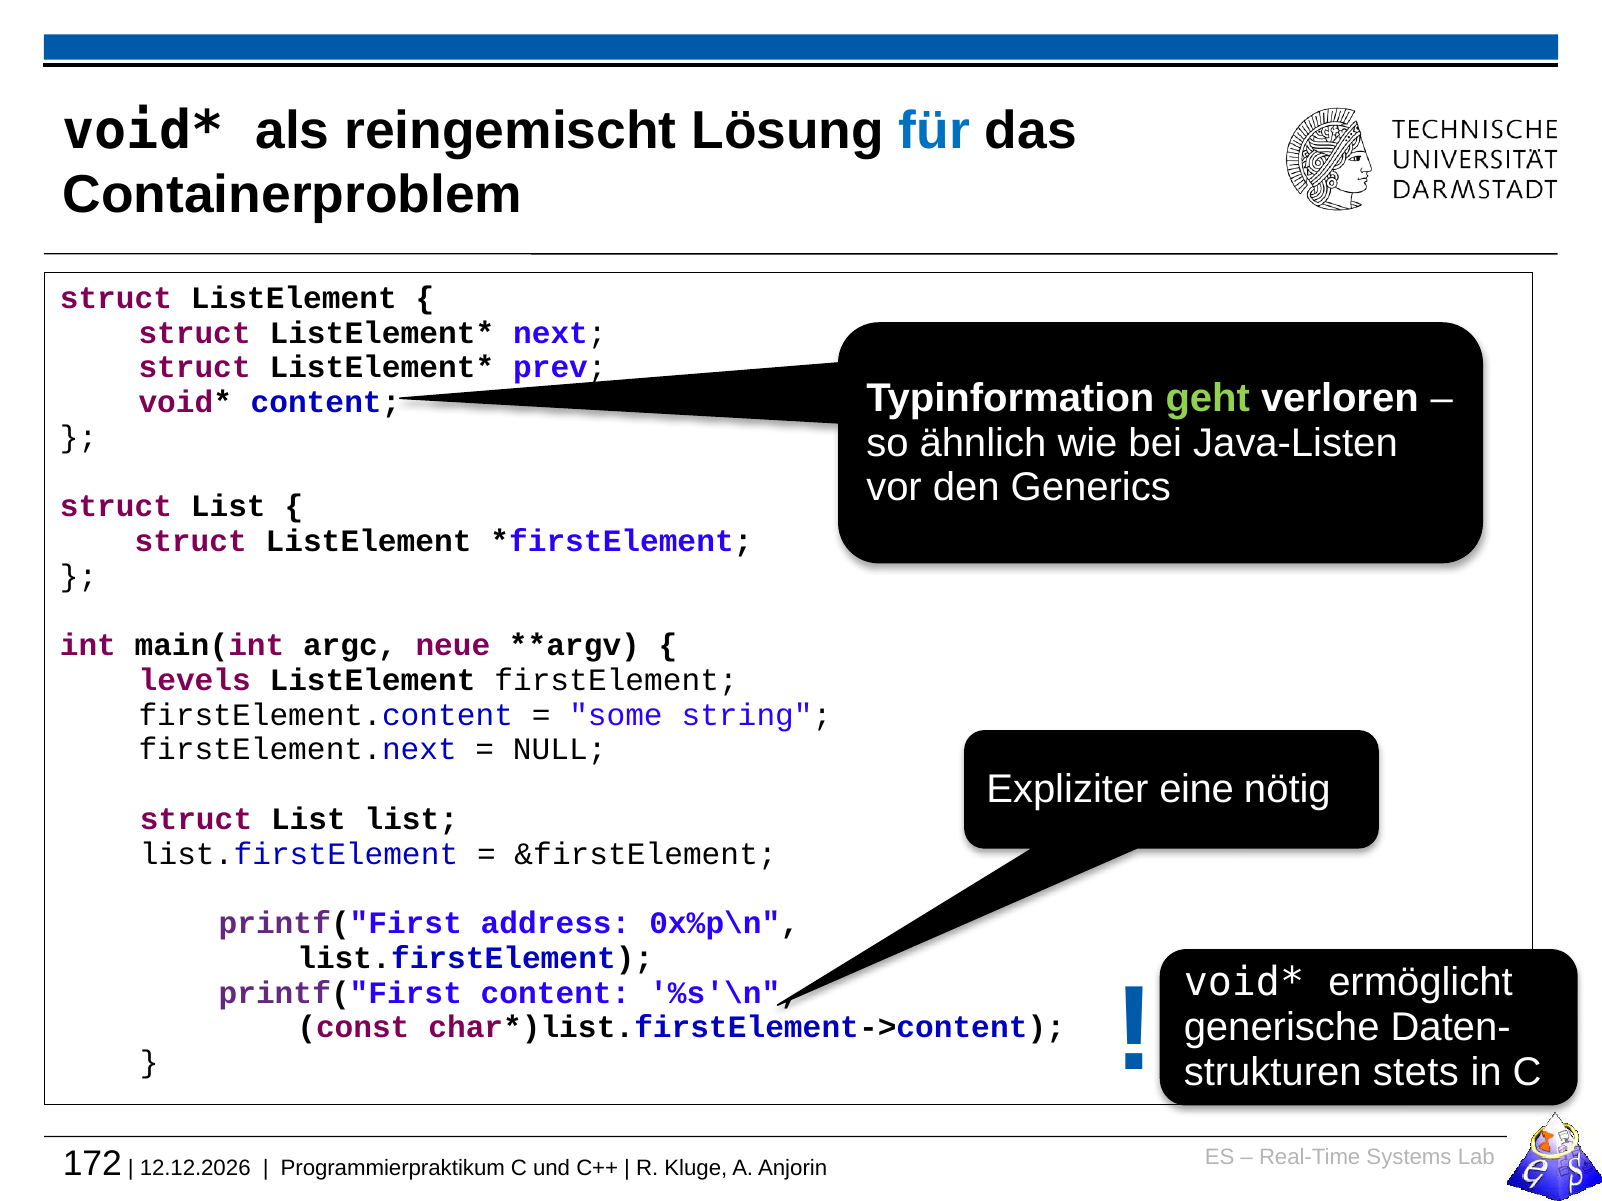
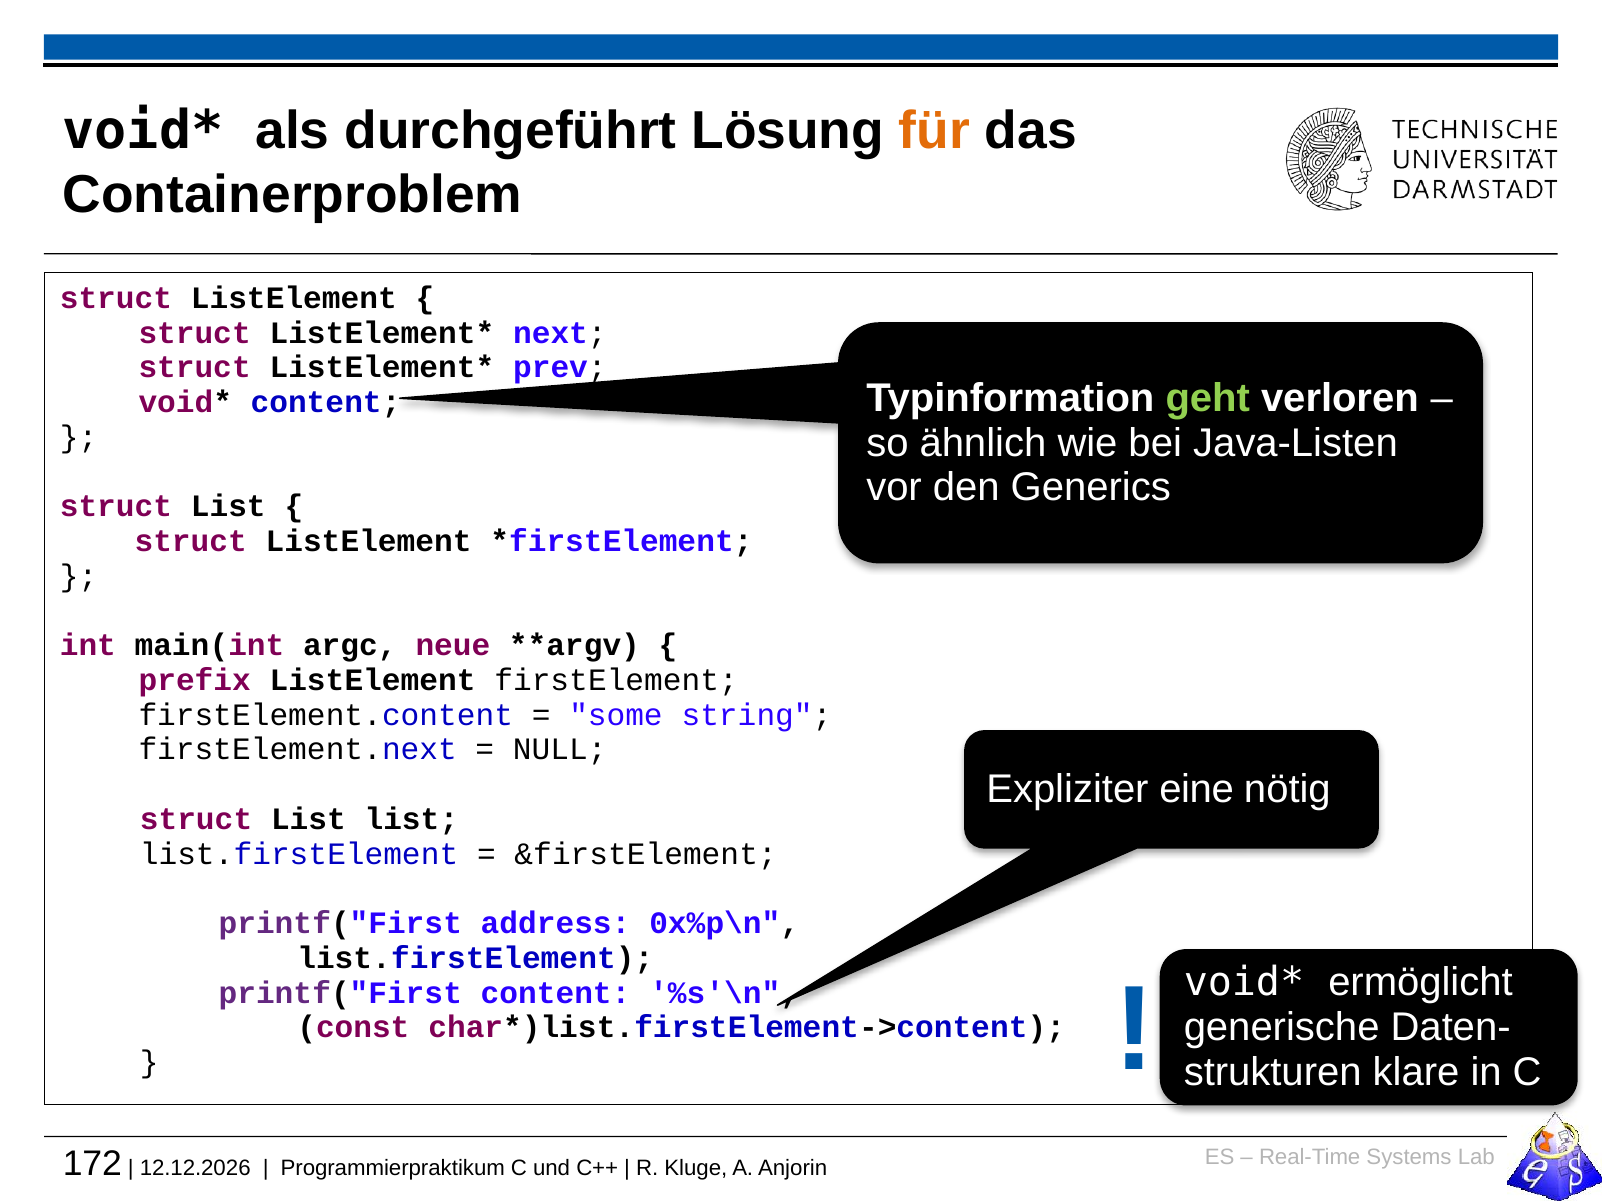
reingemischt: reingemischt -> durchgeführt
für colour: blue -> orange
levels: levels -> prefix
stets: stets -> klare
